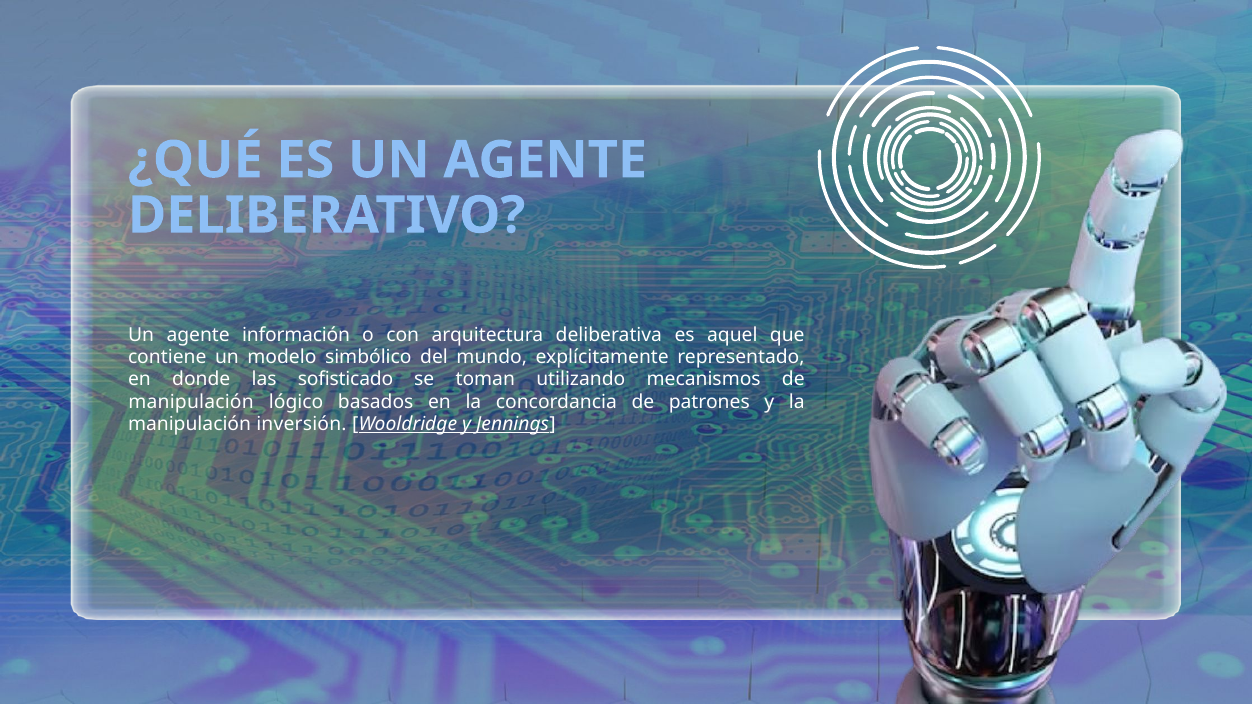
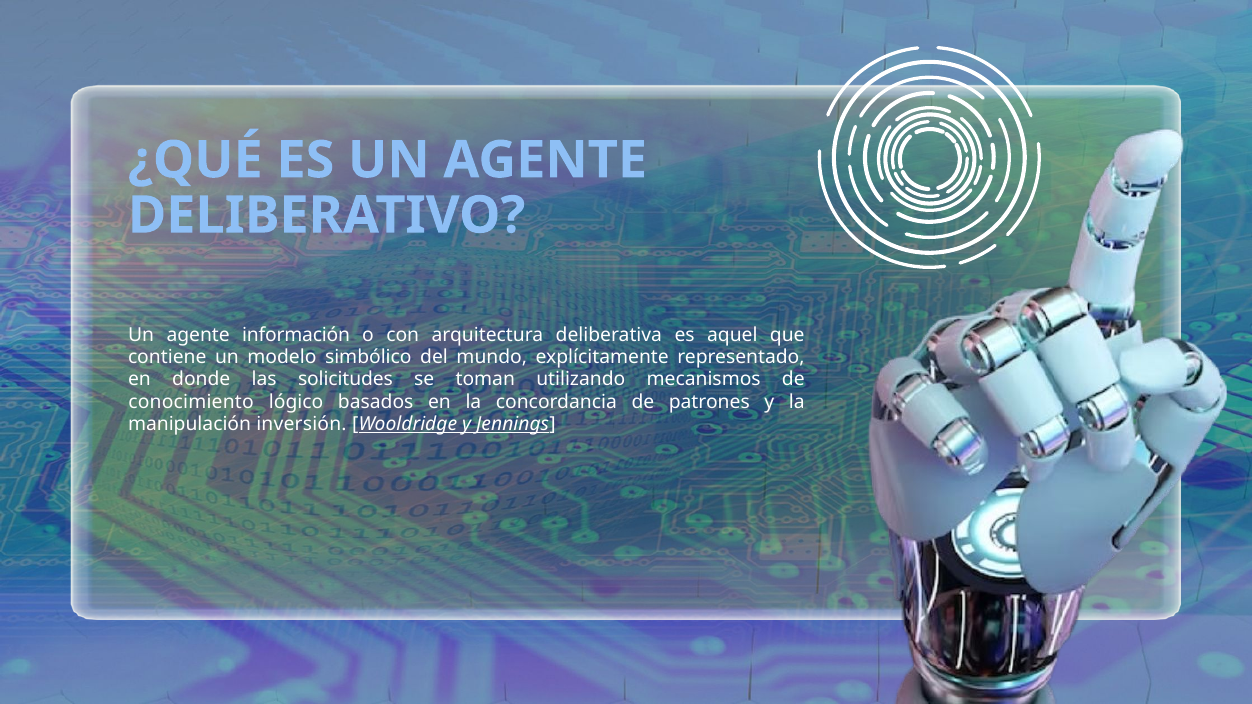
sofisticado: sofisticado -> solicitudes
manipulación at (191, 402): manipulación -> conocimiento
